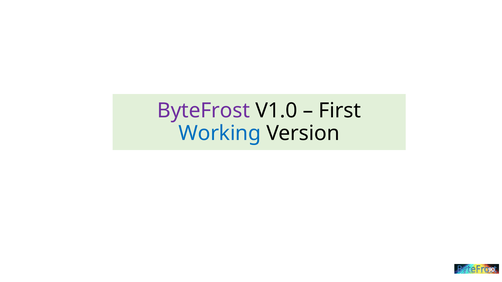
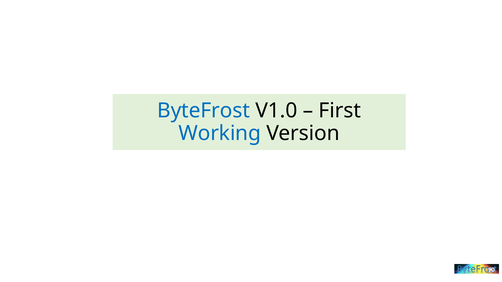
ByteFrost colour: purple -> blue
